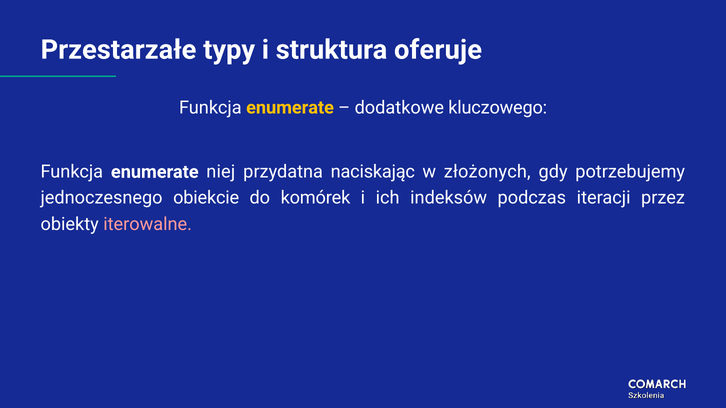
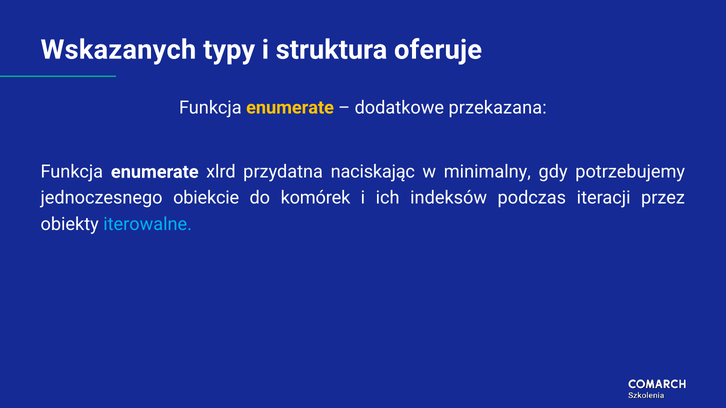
Przestarzałe: Przestarzałe -> Wskazanych
kluczowego: kluczowego -> przekazana
niej: niej -> xlrd
złożonych: złożonych -> minimalny
iterowalne colour: pink -> light blue
